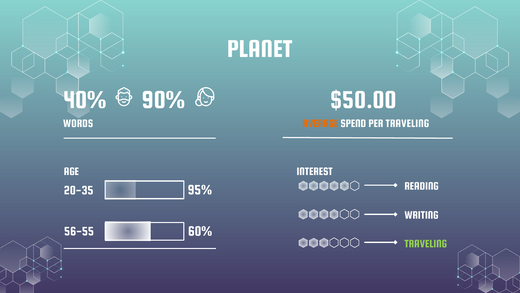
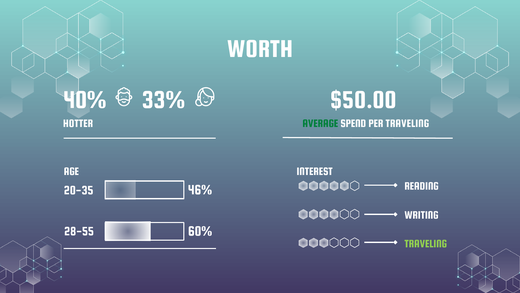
PLANET: PLANET -> WORTH
90%: 90% -> 33%
WORDS: WORDS -> HOTTER
AVERAGE colour: orange -> green
95%: 95% -> 46%
56-55: 56-55 -> 28-55
